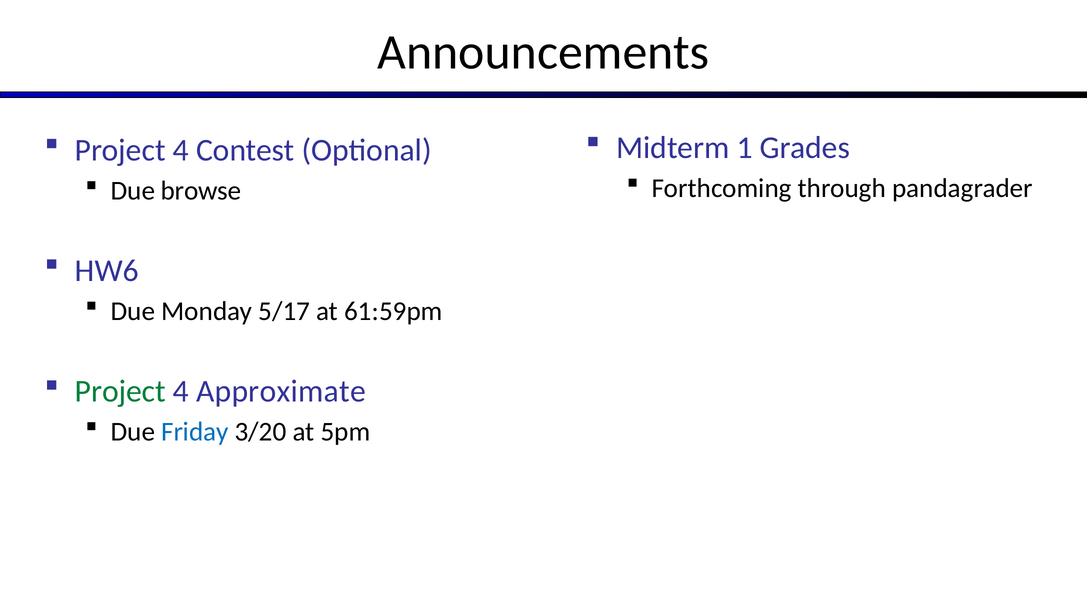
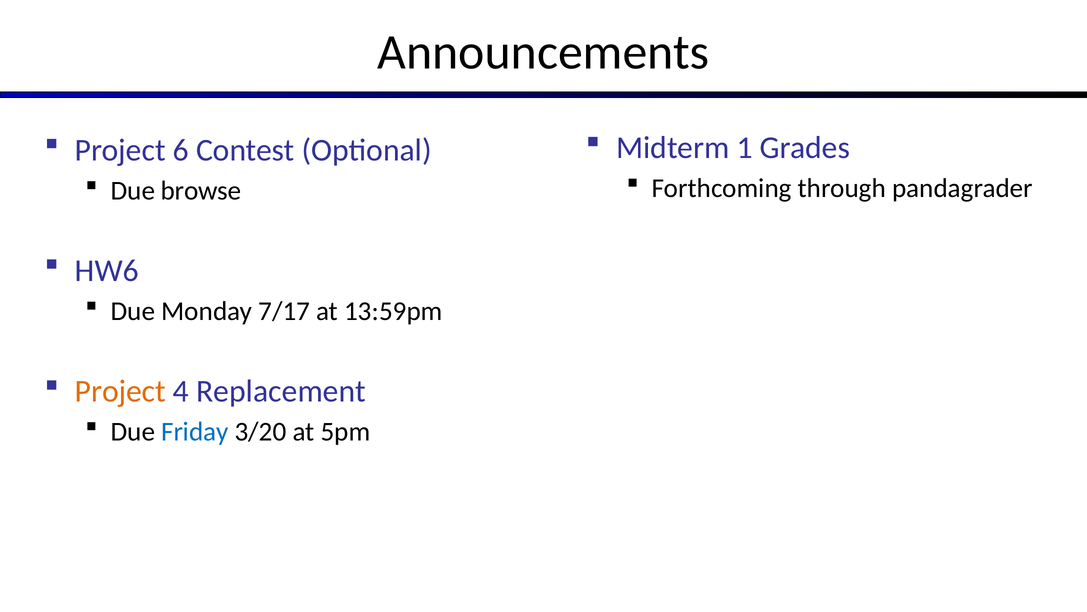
4 at (181, 150): 4 -> 6
5/17: 5/17 -> 7/17
61:59pm: 61:59pm -> 13:59pm
Project at (120, 391) colour: green -> orange
Approximate: Approximate -> Replacement
